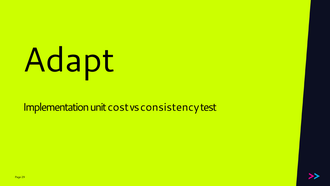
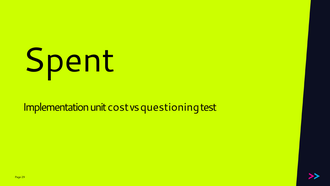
Adapt: Adapt -> Spent
consistency: consistency -> questioning
